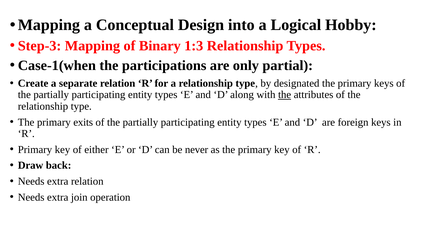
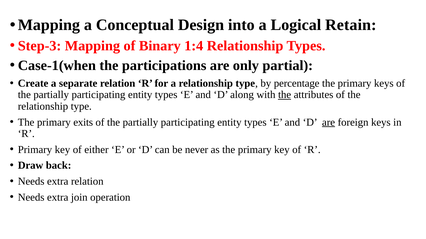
Hobby: Hobby -> Retain
1:3: 1:3 -> 1:4
designated: designated -> percentage
are at (329, 122) underline: none -> present
